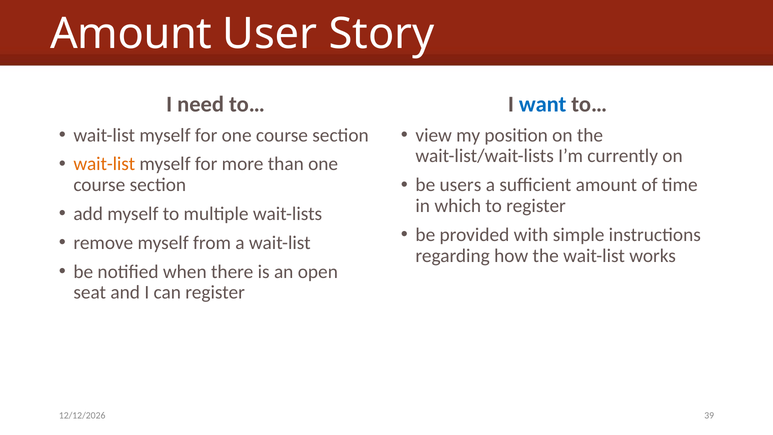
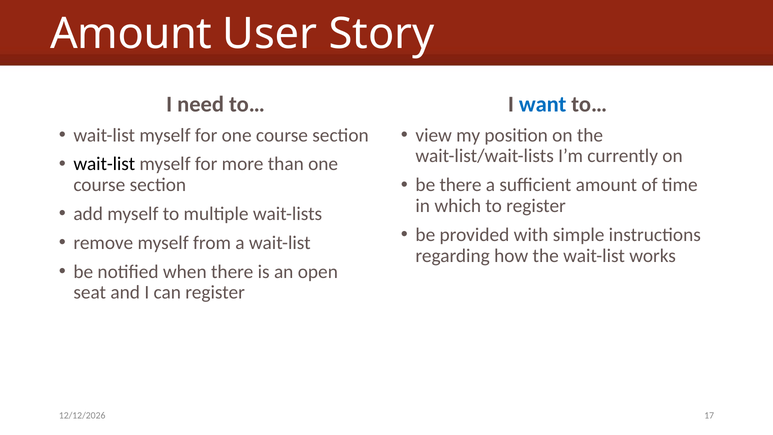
wait-list at (104, 164) colour: orange -> black
be users: users -> there
39: 39 -> 17
